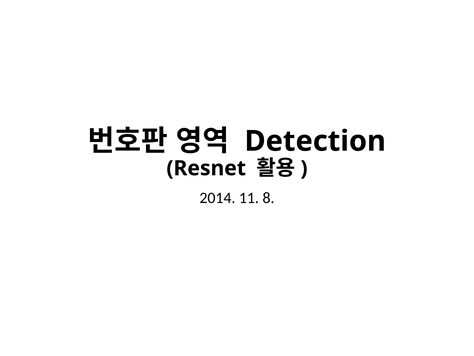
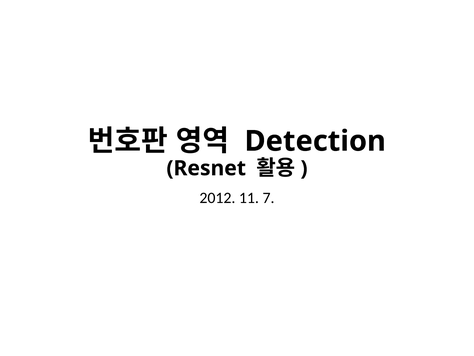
2014: 2014 -> 2012
8: 8 -> 7
